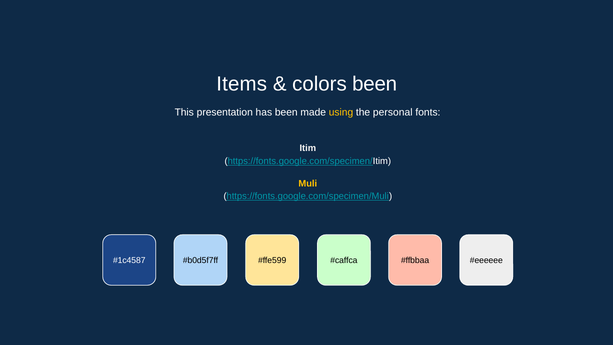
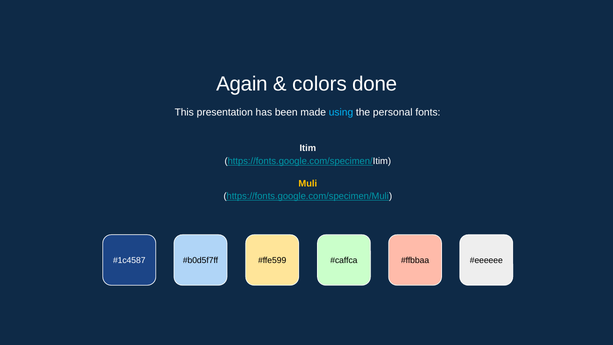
Items: Items -> Again
colors been: been -> done
using colour: yellow -> light blue
